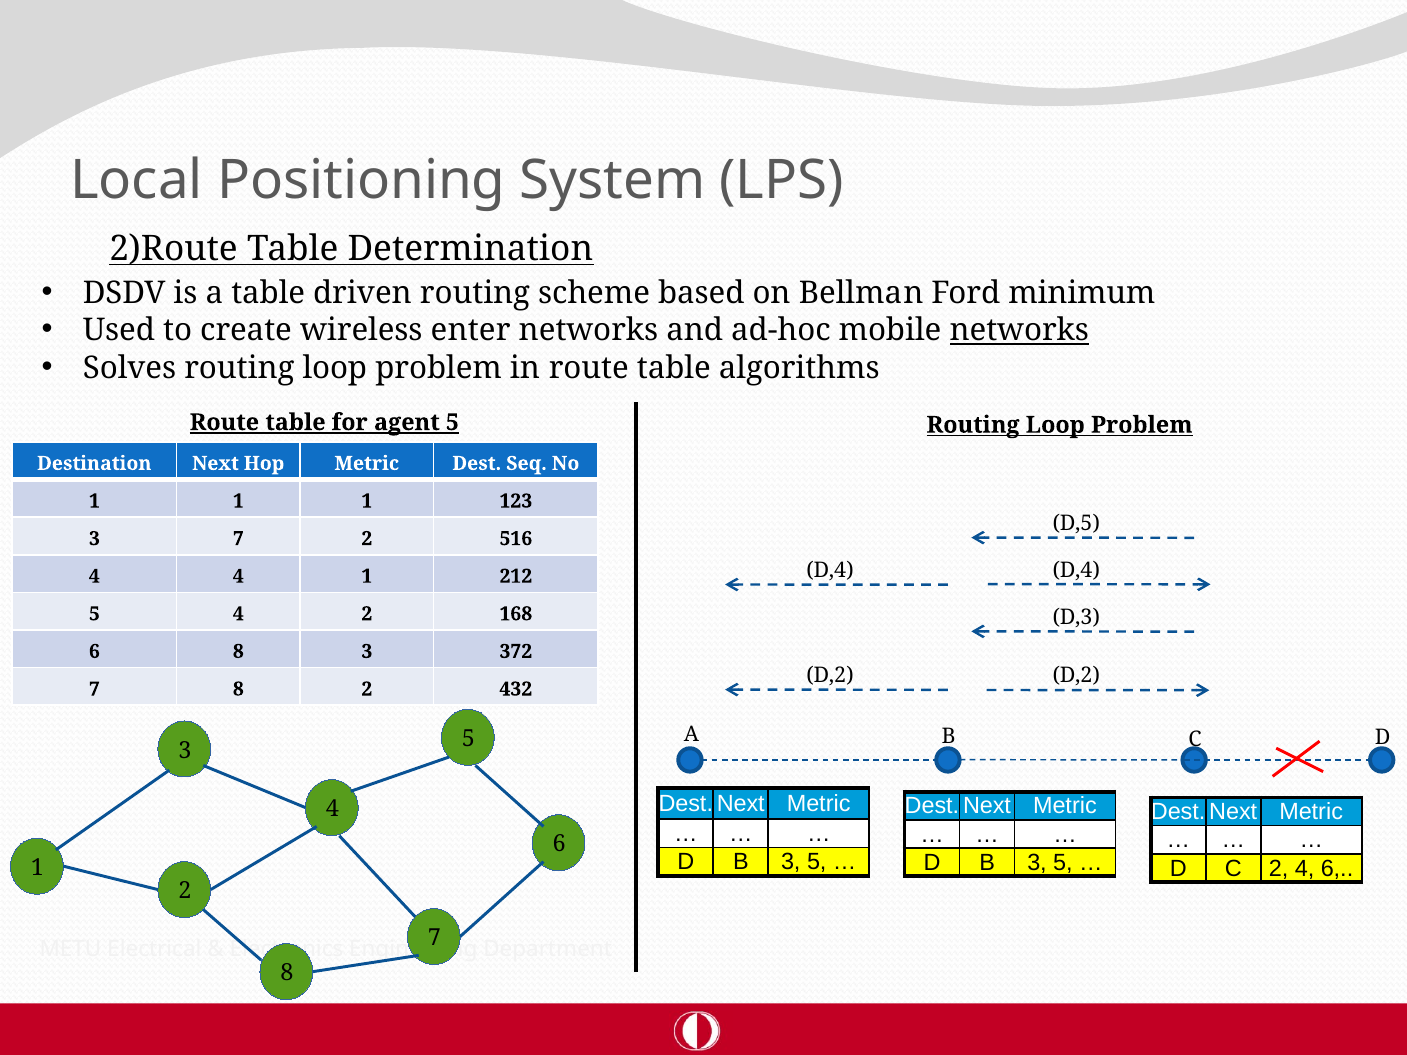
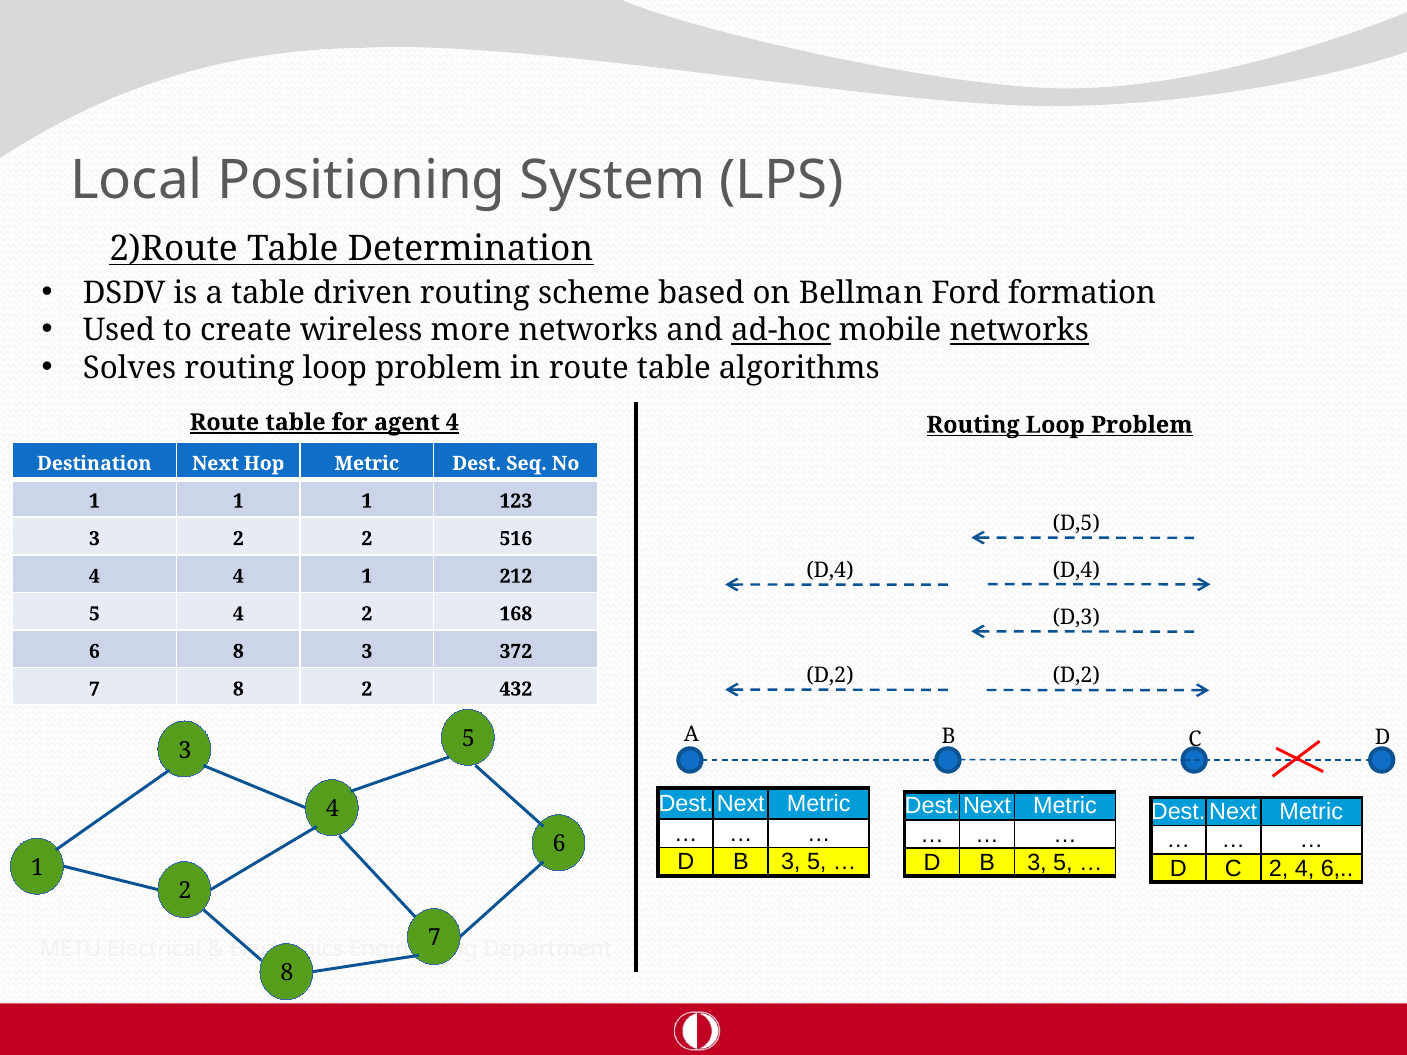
minimum: minimum -> formation
enter: enter -> more
ad-hoc underline: none -> present
agent 5: 5 -> 4
3 7: 7 -> 2
